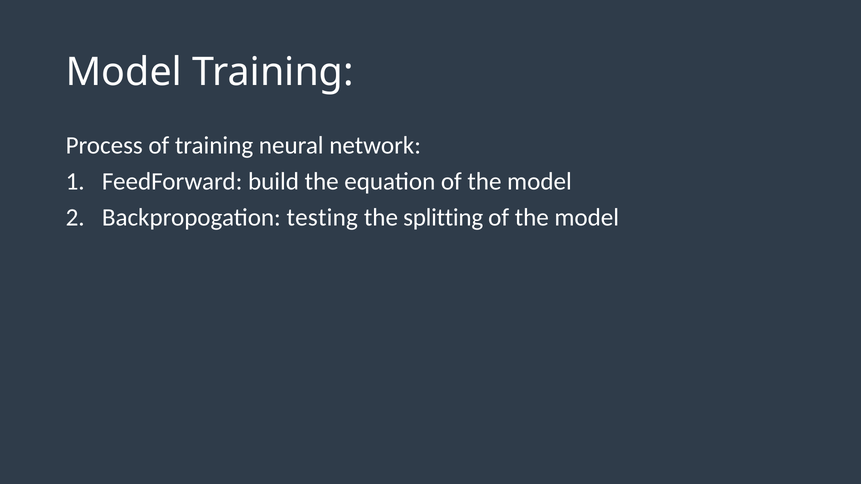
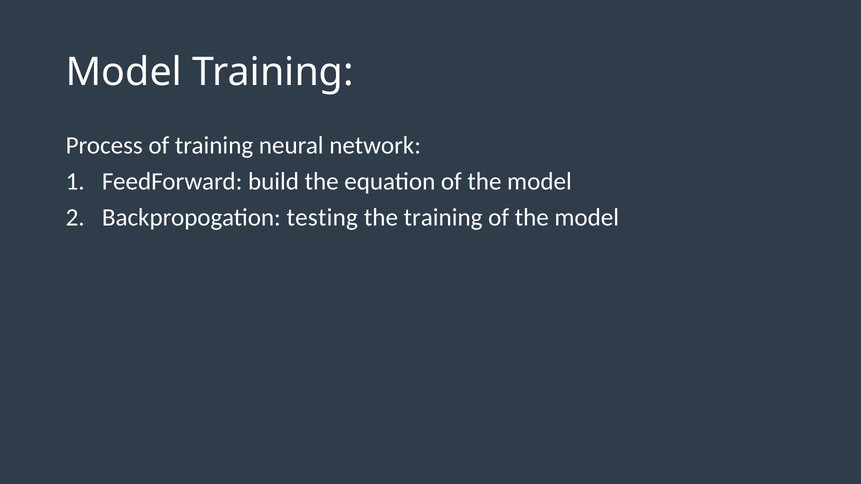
the splitting: splitting -> training
